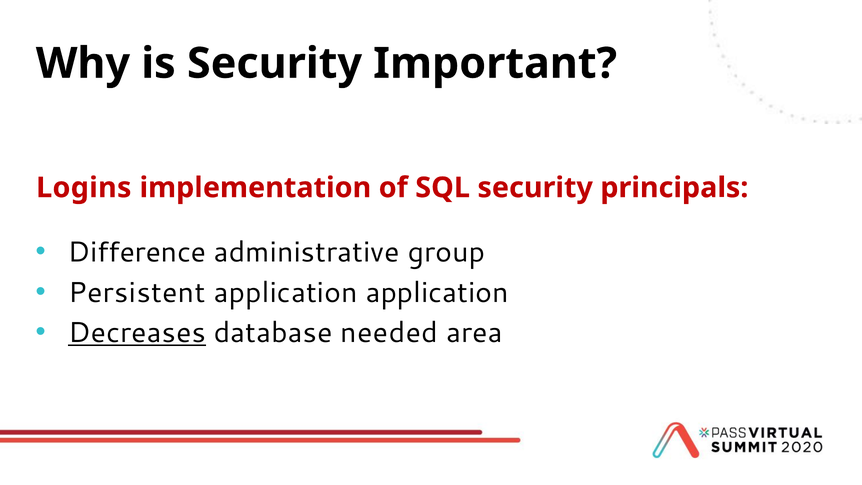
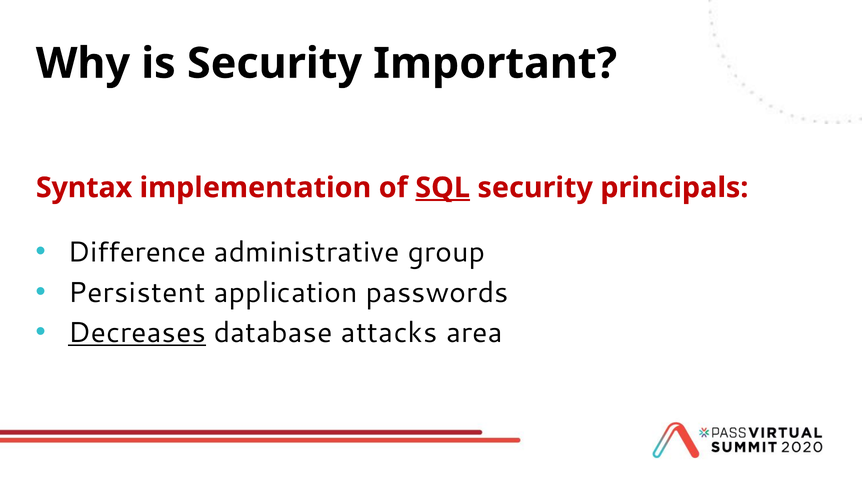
Logins: Logins -> Syntax
SQL underline: none -> present
application application: application -> passwords
needed: needed -> attacks
